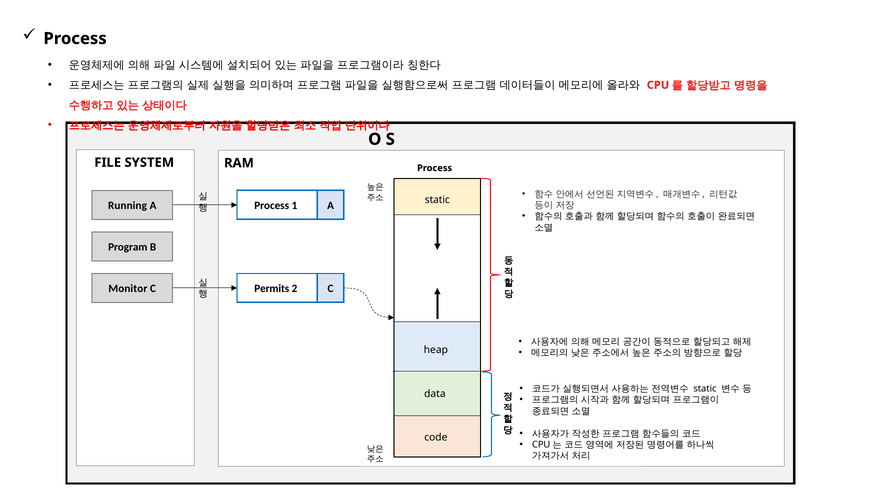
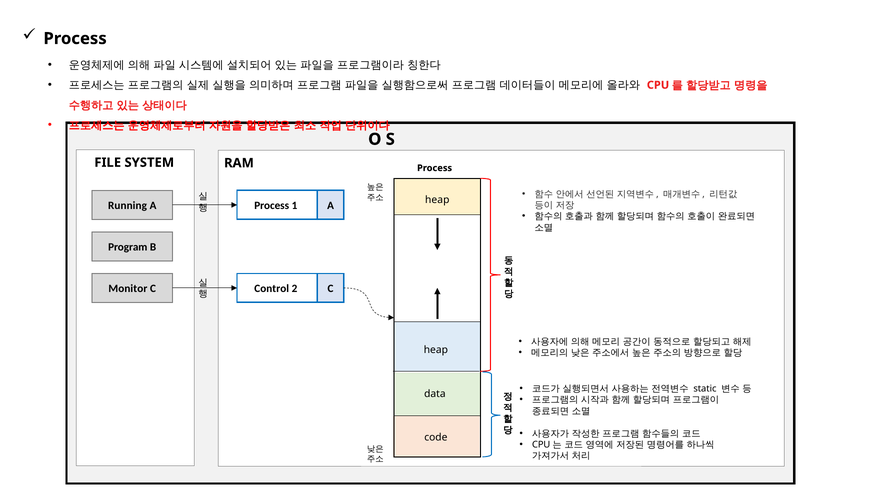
static at (437, 200): static -> heap
Permits: Permits -> Control
